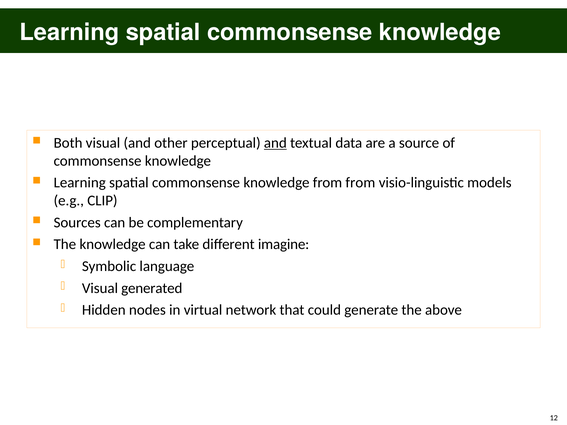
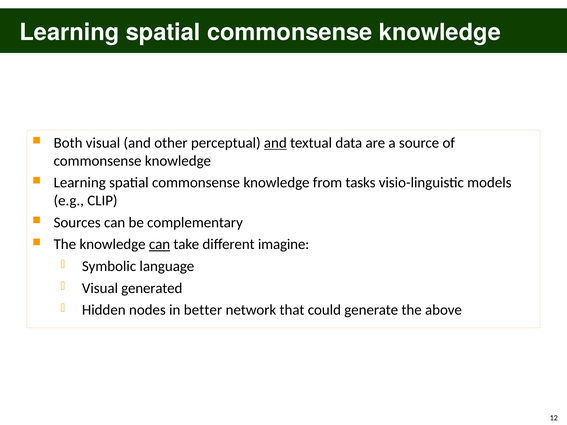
from from: from -> tasks
can at (160, 244) underline: none -> present
virtual: virtual -> better
